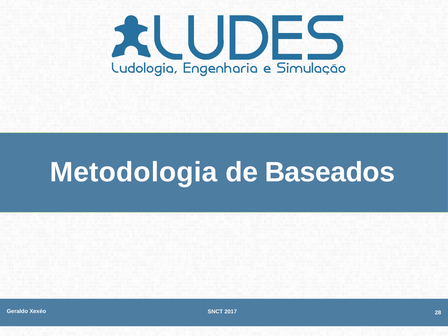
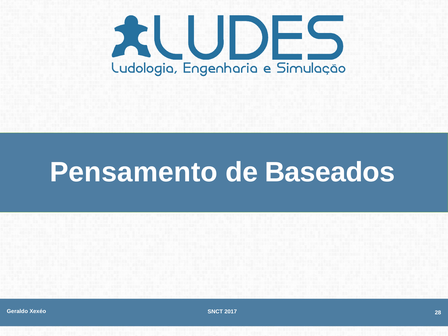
Metodologia: Metodologia -> Pensamento
